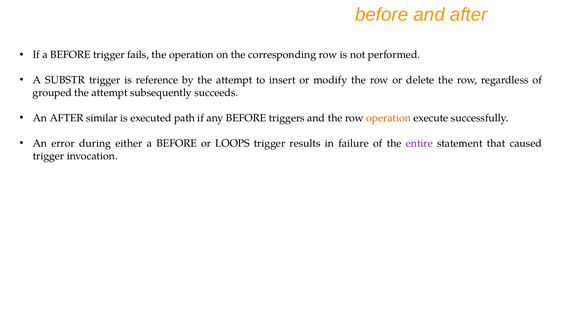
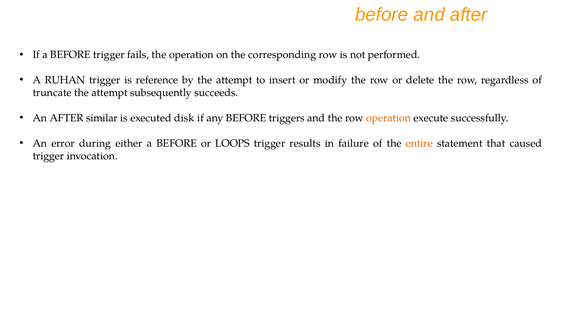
SUBSTR: SUBSTR -> RUHAN
grouped: grouped -> truncate
path: path -> disk
entire colour: purple -> orange
